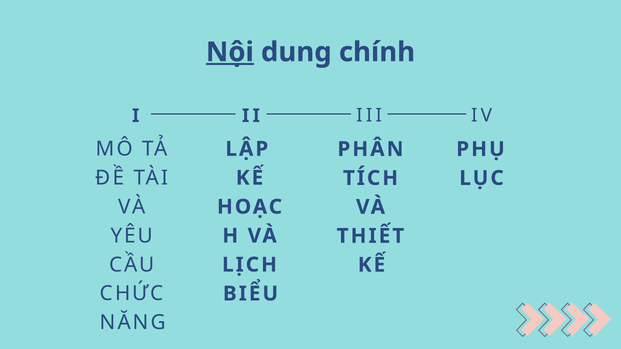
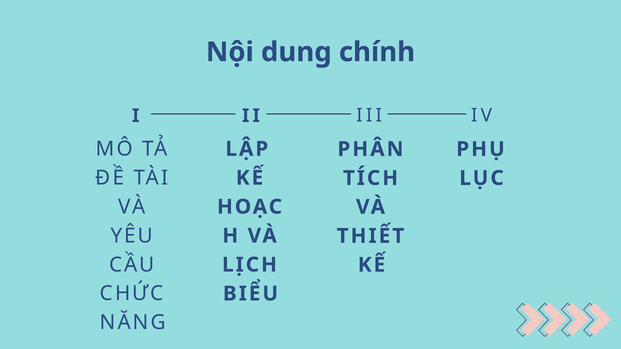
Nội underline: present -> none
